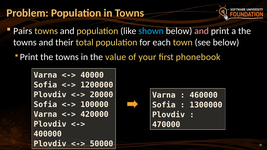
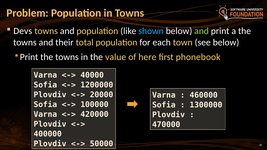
Pairs: Pairs -> Devs
and at (202, 31) colour: pink -> light green
your: your -> here
